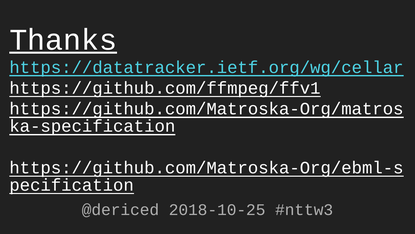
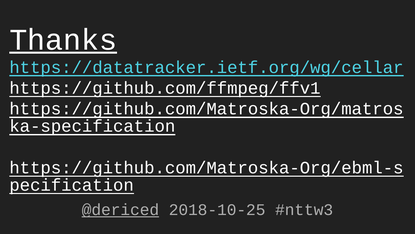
@dericed underline: none -> present
